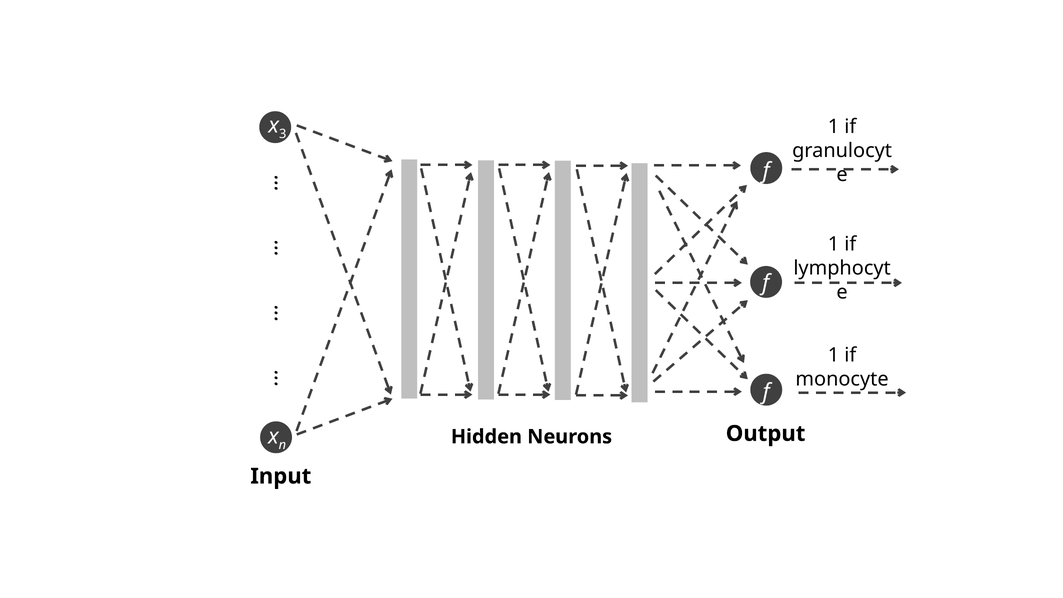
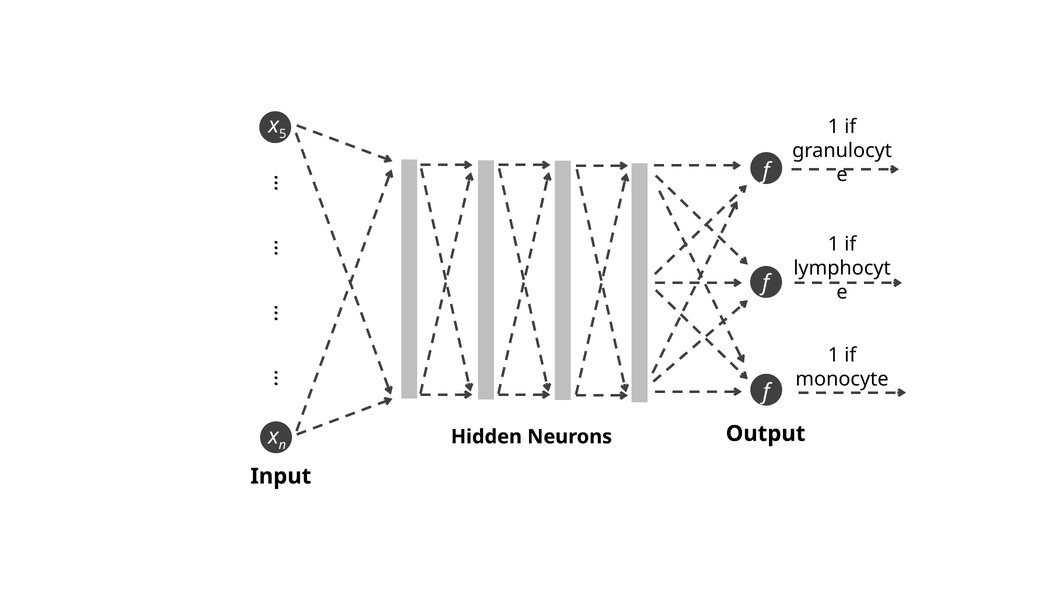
3: 3 -> 5
